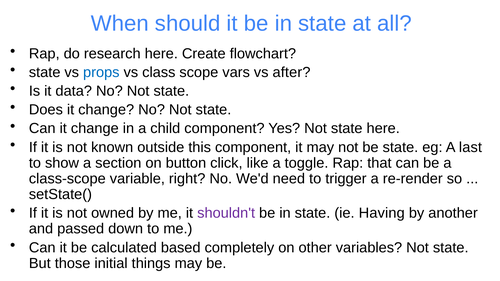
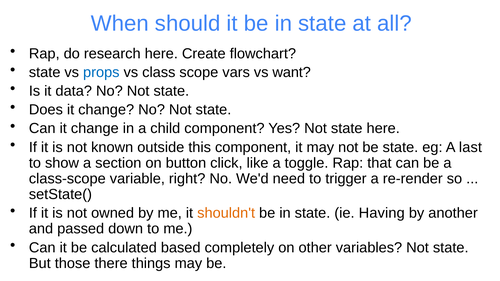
after: after -> want
shouldn't colour: purple -> orange
initial: initial -> there
